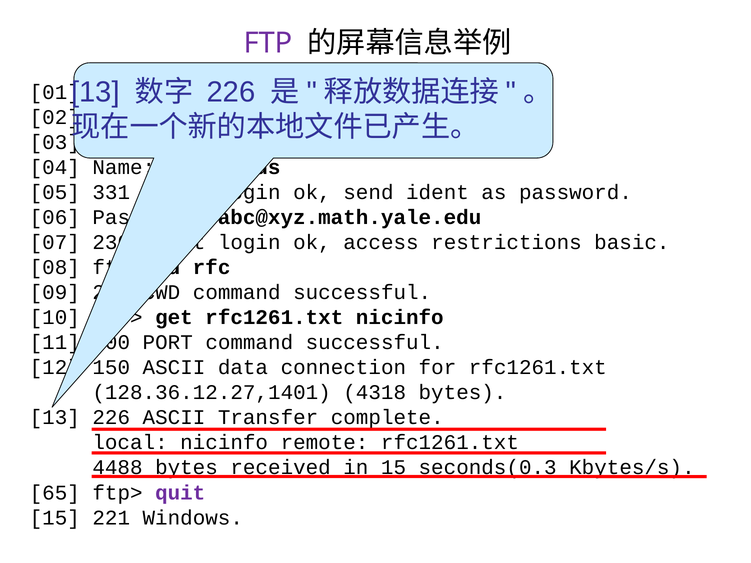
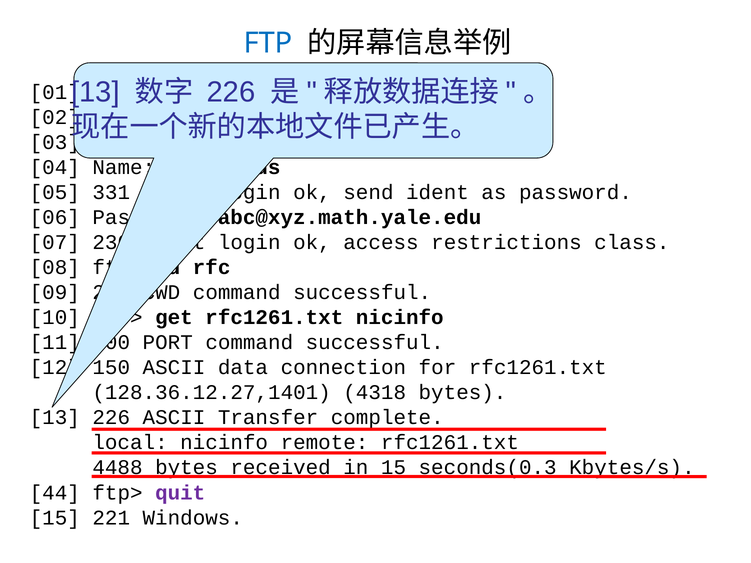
FTP at (268, 43) colour: purple -> blue
basic: basic -> class
65: 65 -> 44
